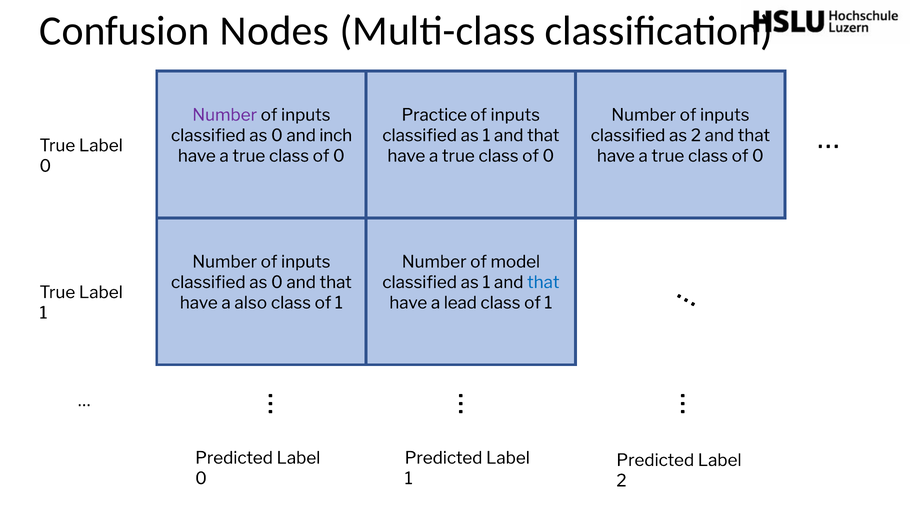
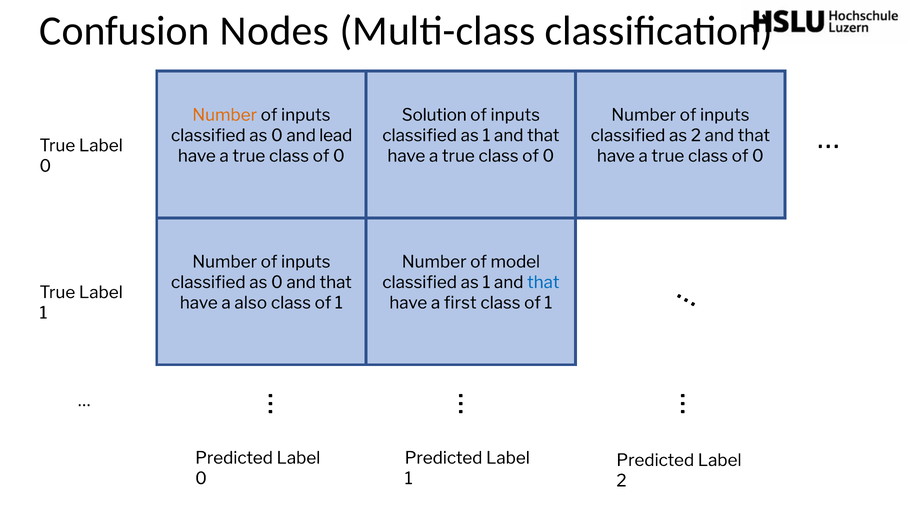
Number at (225, 115) colour: purple -> orange
Practice: Practice -> Solution
inch: inch -> lead
lead: lead -> first
